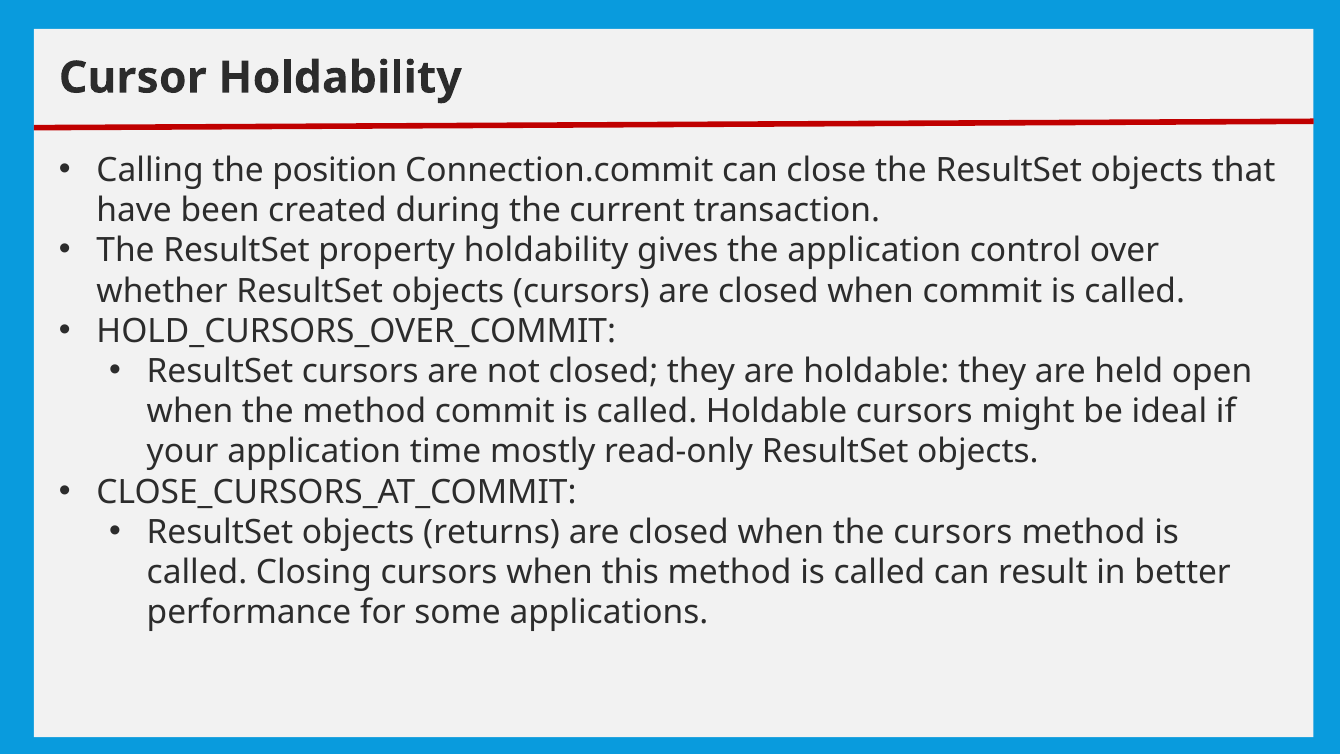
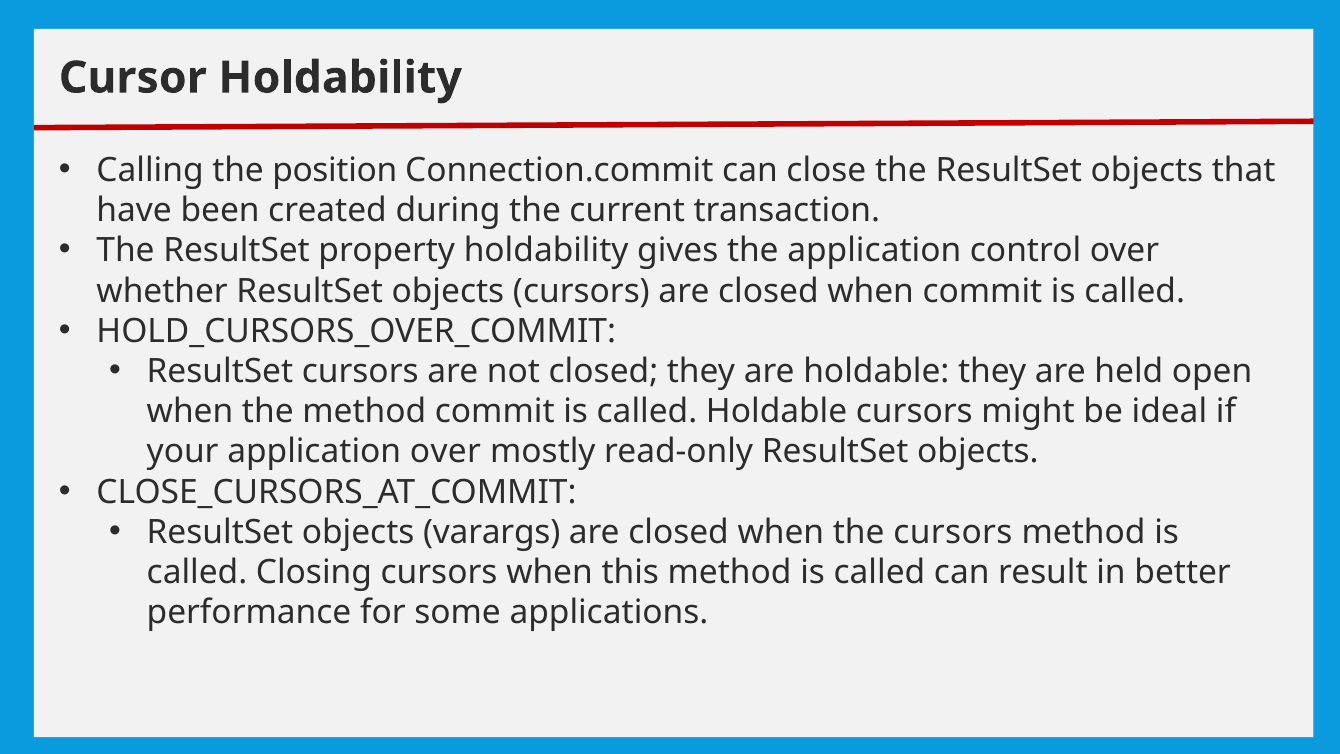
application time: time -> over
returns: returns -> varargs
